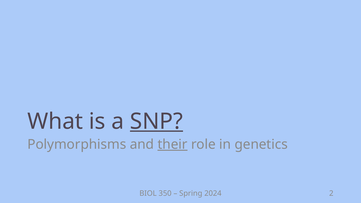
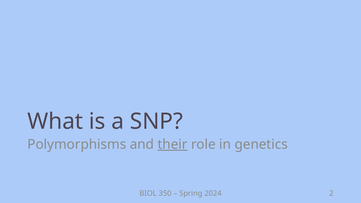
SNP underline: present -> none
